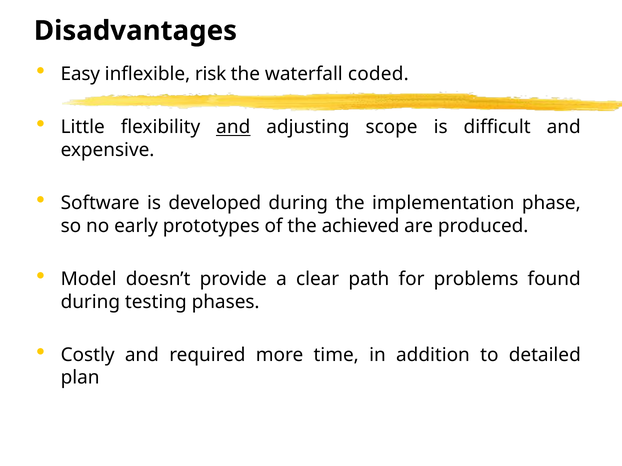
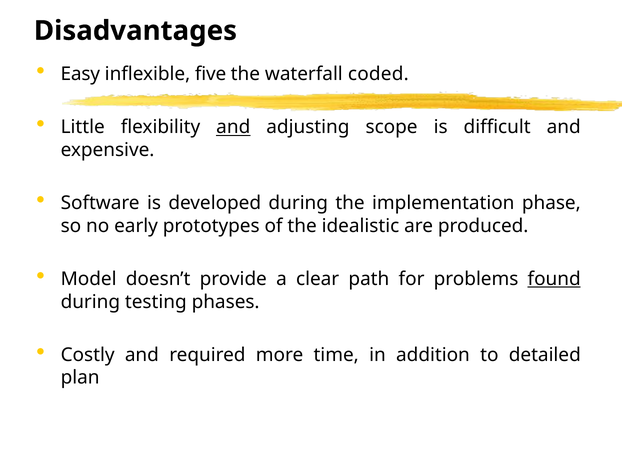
risk: risk -> five
achieved: achieved -> idealistic
found underline: none -> present
